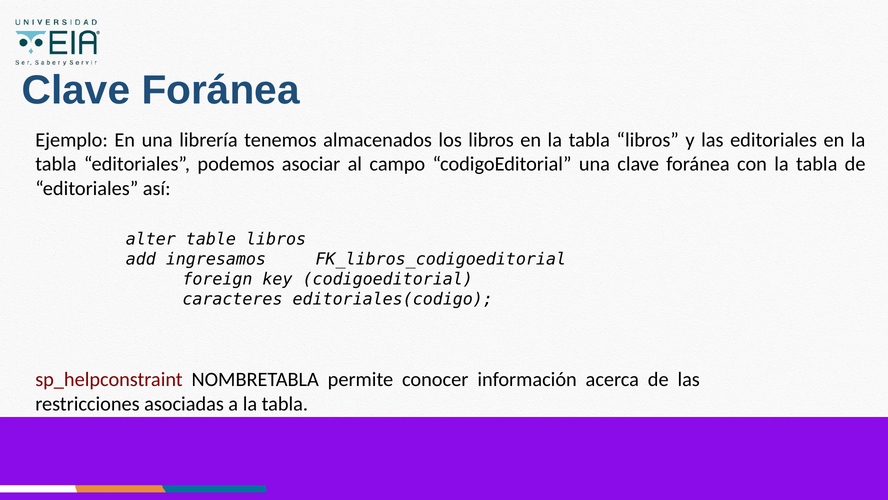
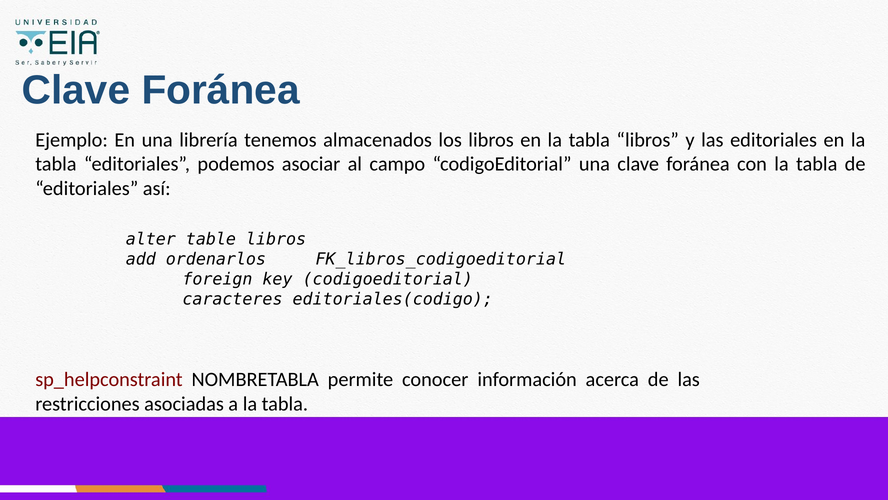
ingresamos: ingresamos -> ordenarlos
